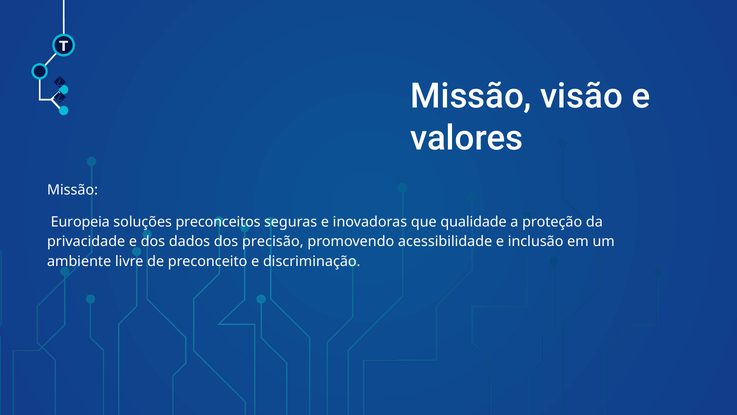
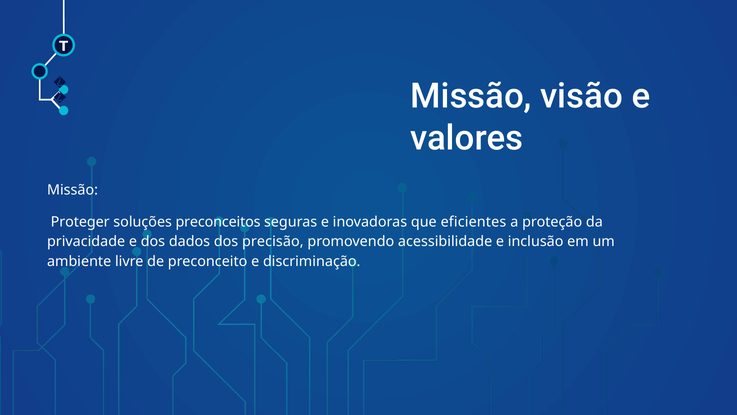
Europeia: Europeia -> Proteger
qualidade: qualidade -> eficientes
